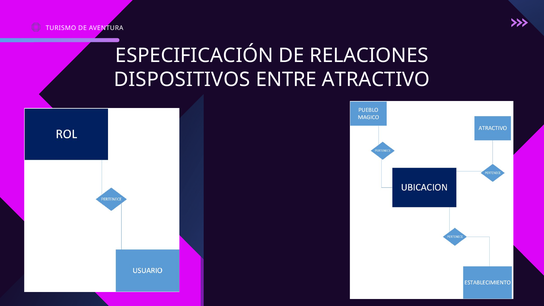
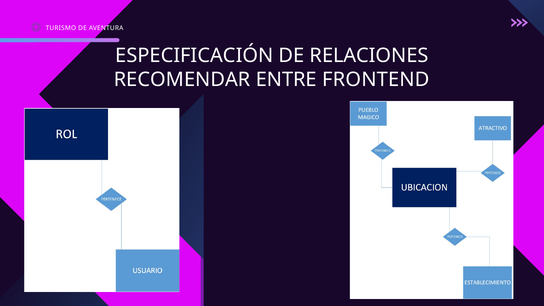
DISPOSITIVOS: DISPOSITIVOS -> RECOMENDAR
ATRACTIVO: ATRACTIVO -> FRONTEND
